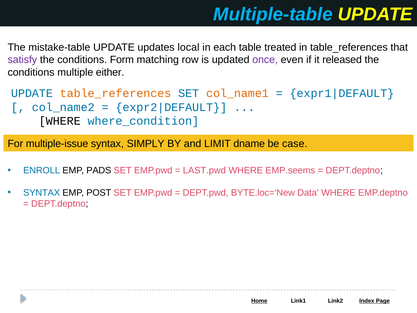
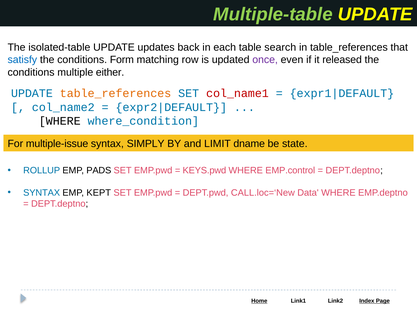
Multiple-table colour: light blue -> light green
mistake-table: mistake-table -> isolated-table
local: local -> back
treated: treated -> search
satisfy colour: purple -> blue
col_name1 colour: orange -> red
case: case -> state
ENROLL: ENROLL -> ROLLUP
LAST.pwd: LAST.pwd -> KEYS.pwd
EMP.seems: EMP.seems -> EMP.control
POST: POST -> KEPT
BYTE.loc=‘New: BYTE.loc=‘New -> CALL.loc=‘New
